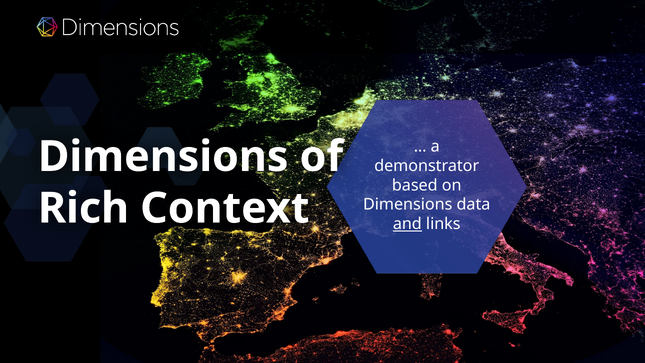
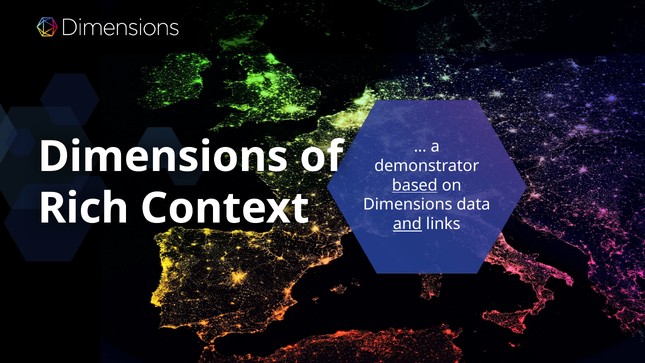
based underline: none -> present
